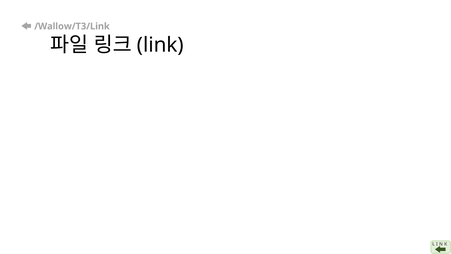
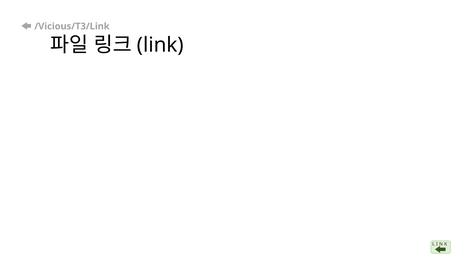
/Wallow/T3/Link: /Wallow/T3/Link -> /Vicious/T3/Link
